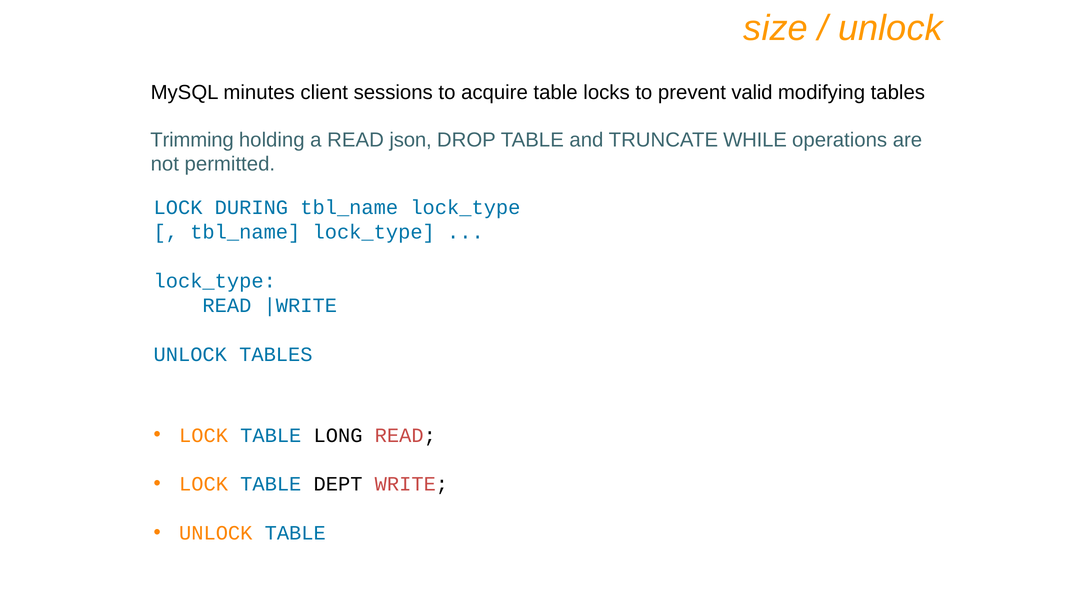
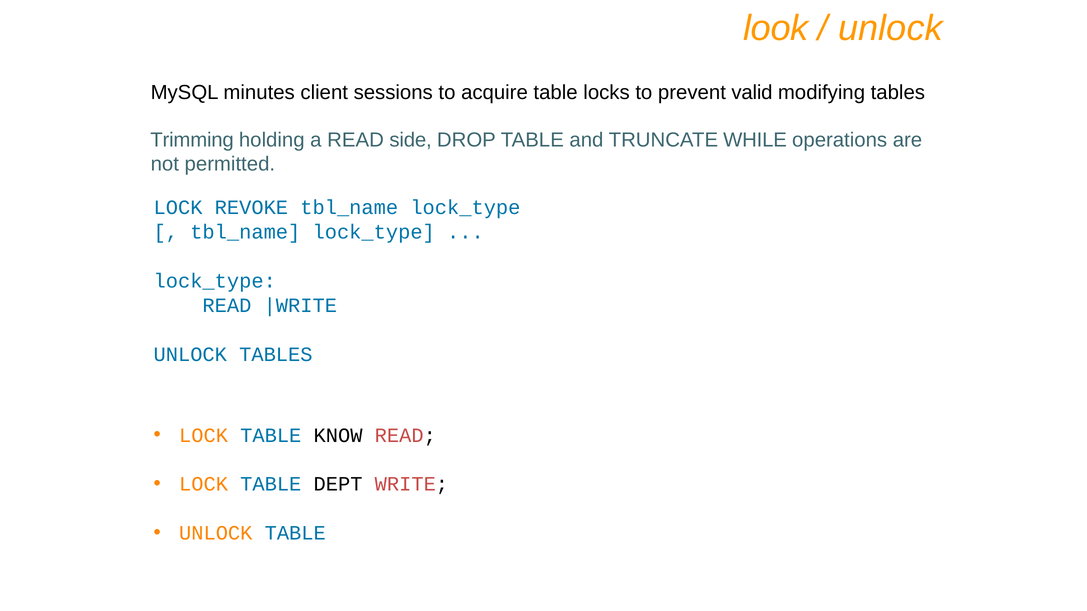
size: size -> look
json: json -> side
DURING: DURING -> REVOKE
LONG: LONG -> KNOW
